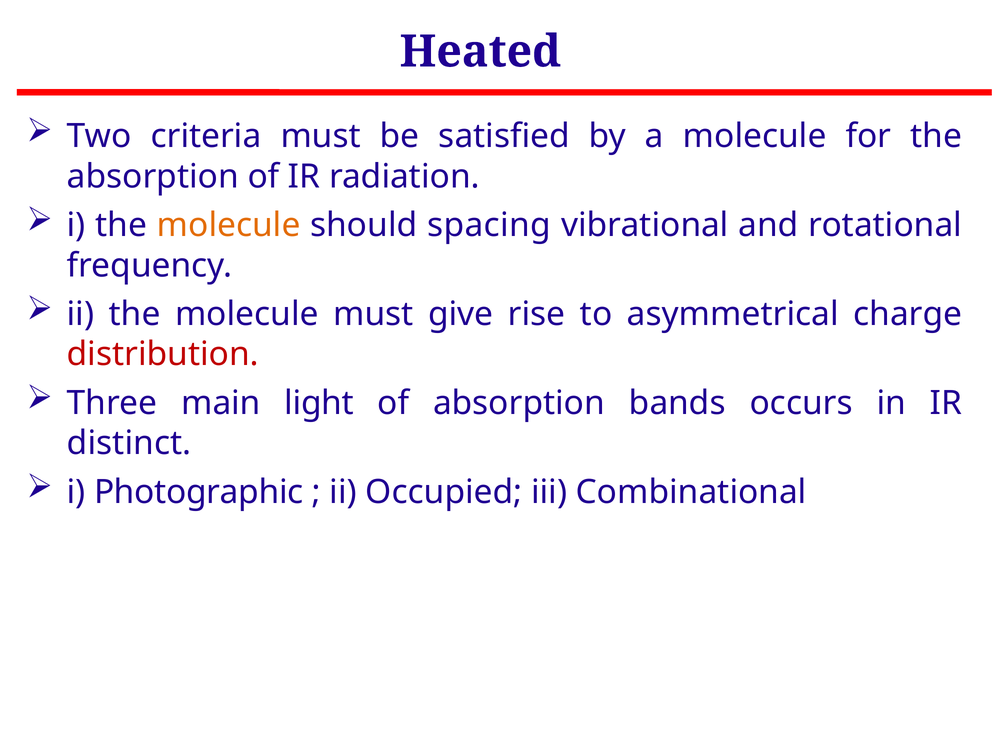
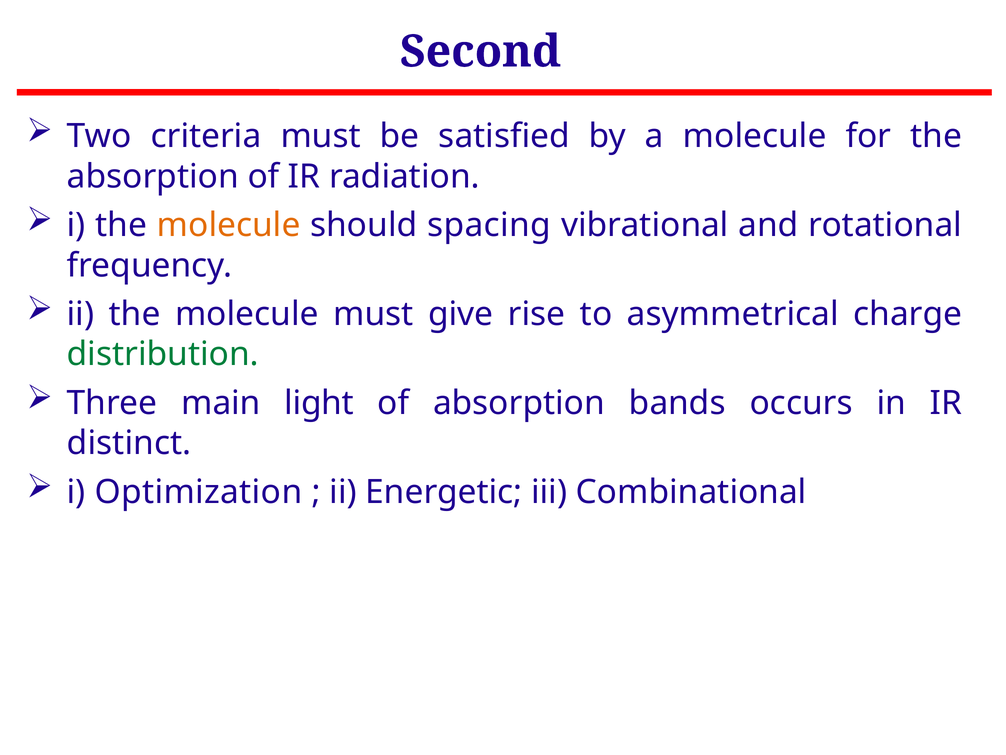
Heated: Heated -> Second
distribution colour: red -> green
Photographic: Photographic -> Optimization
Occupied: Occupied -> Energetic
